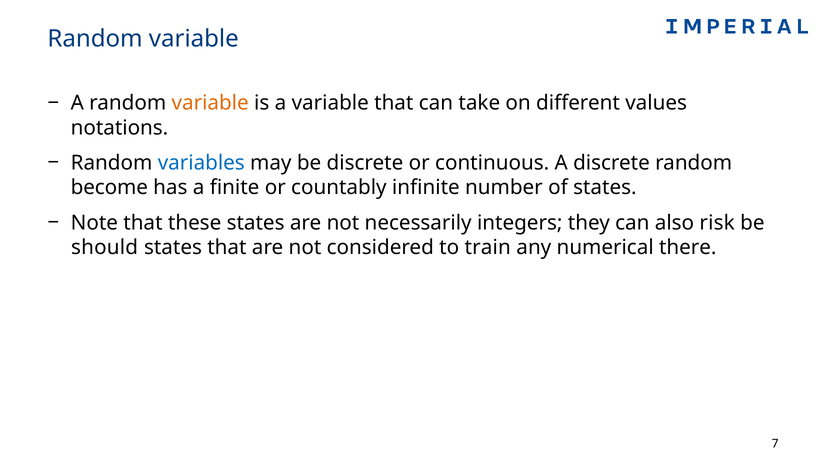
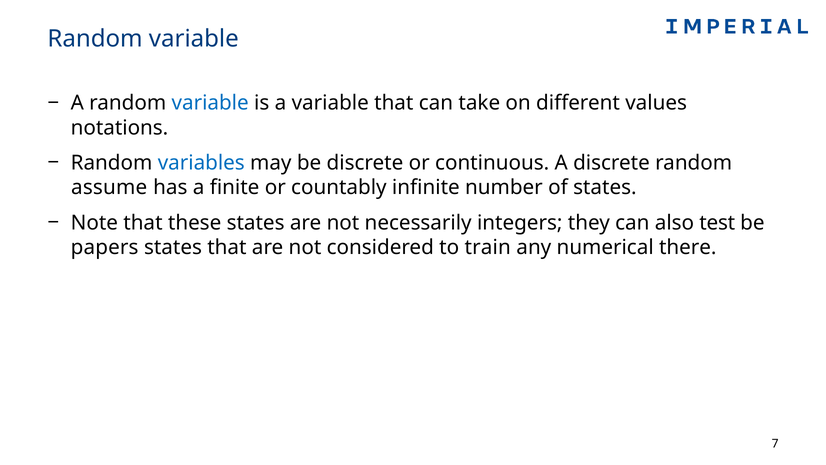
variable at (210, 103) colour: orange -> blue
become: become -> assume
risk: risk -> test
should: should -> papers
